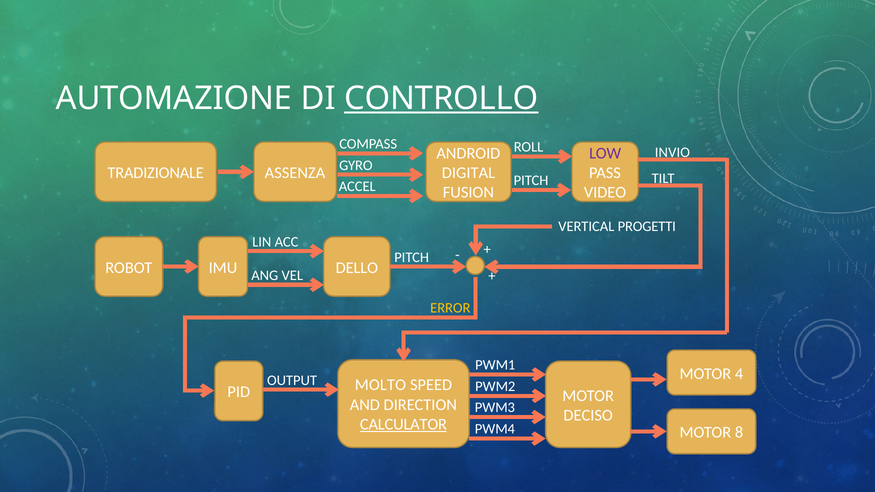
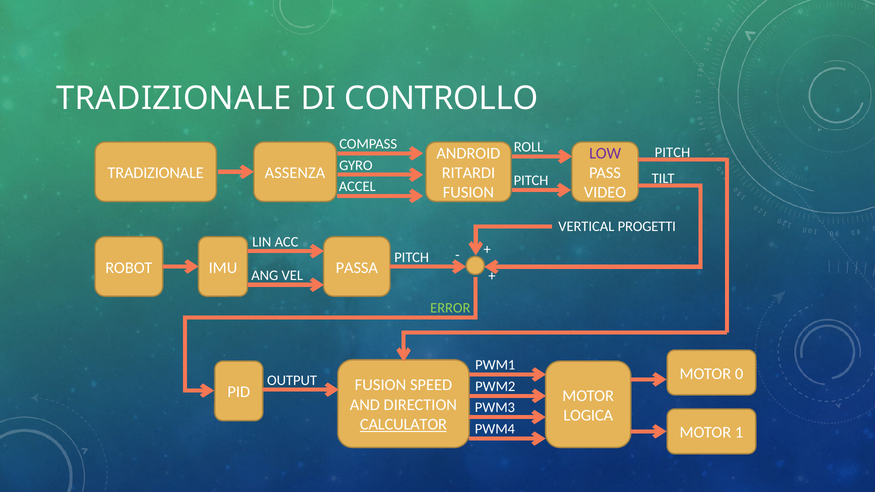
AUTOMAZIONE at (174, 98): AUTOMAZIONE -> TRADIZIONALE
CONTROLLO underline: present -> none
INVIO at (672, 152): INVIO -> PITCH
DIGITAL: DIGITAL -> RITARDI
DELLO: DELLO -> PASSA
ERROR colour: yellow -> light green
4: 4 -> 0
MOLTO at (380, 385): MOLTO -> FUSION
DECISO: DECISO -> LOGICA
8: 8 -> 1
